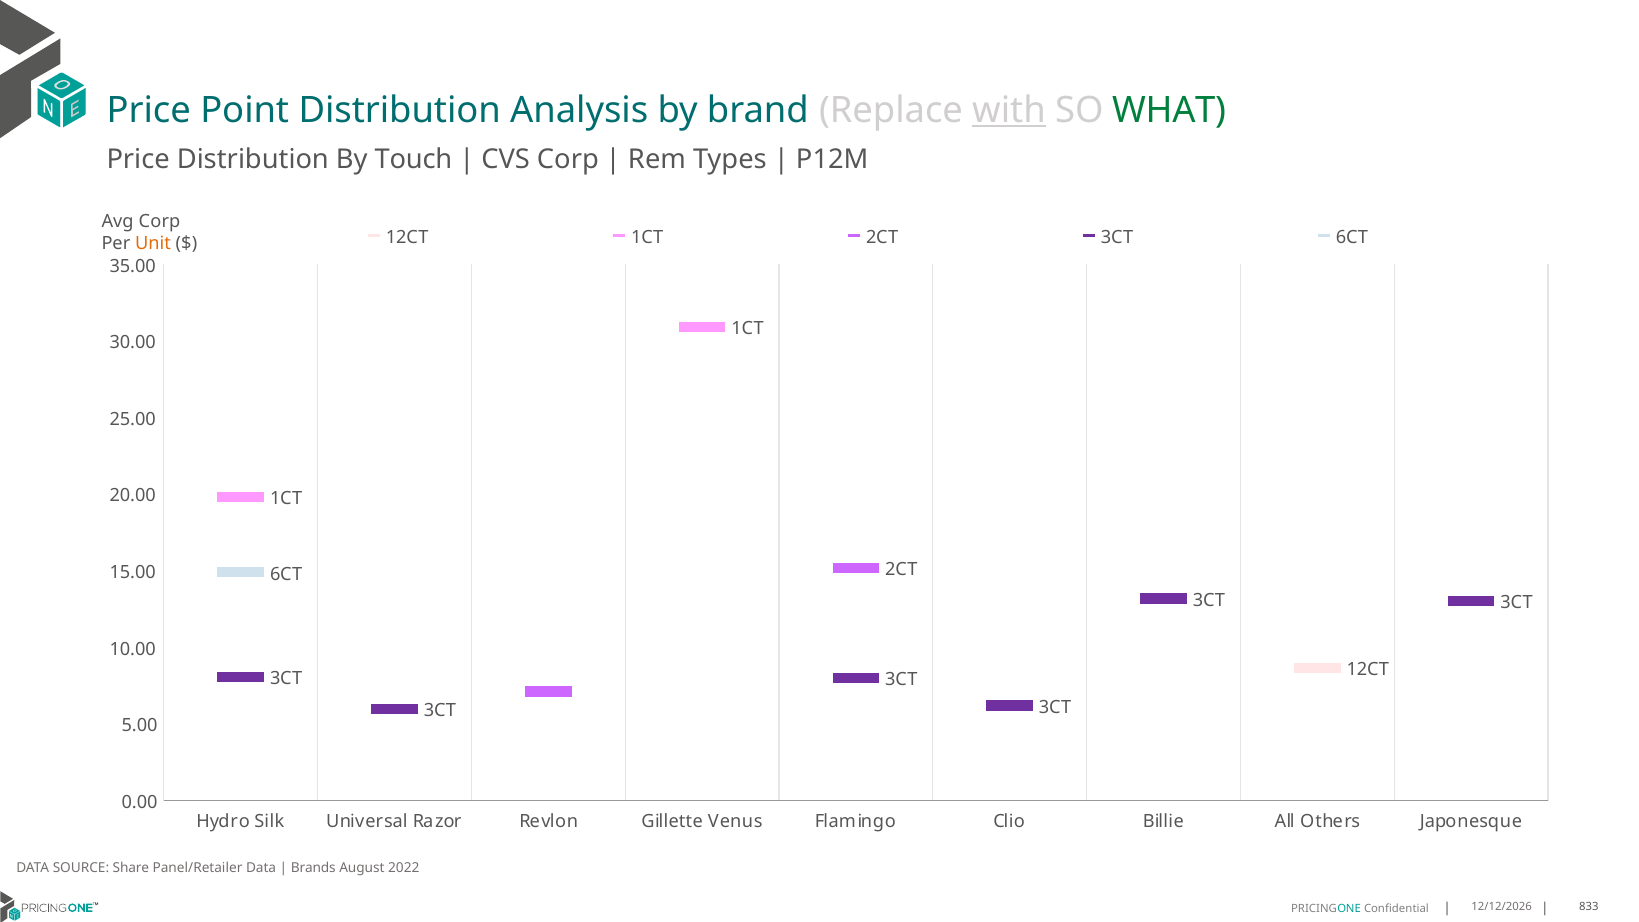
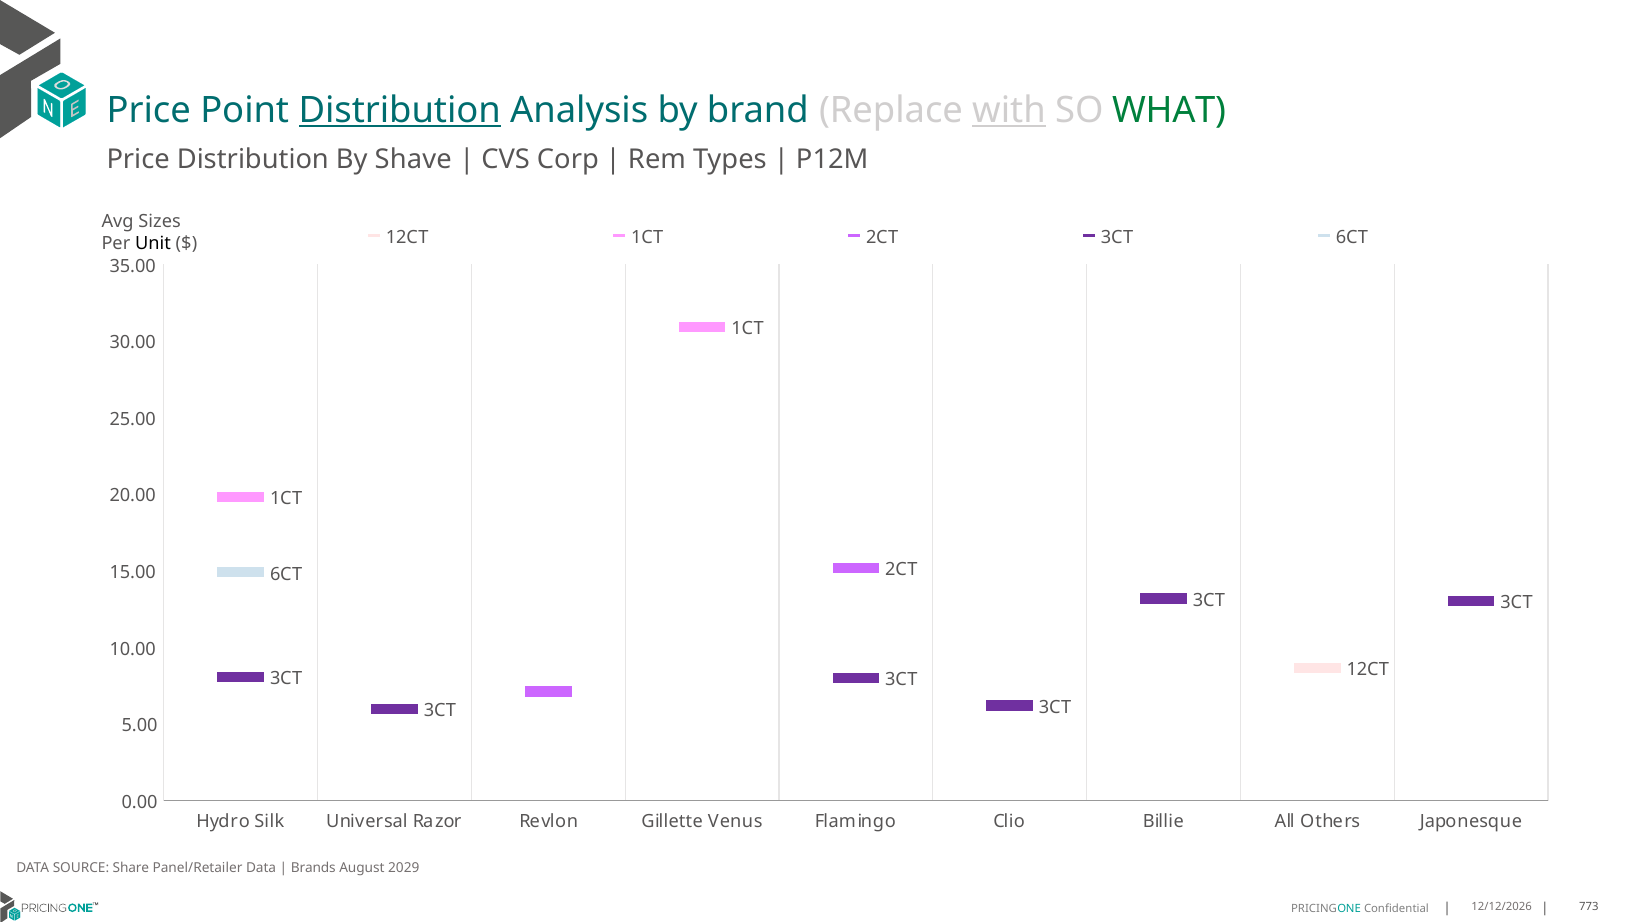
Distribution at (400, 110) underline: none -> present
Touch: Touch -> Shave
Avg Corp: Corp -> Sizes
Unit colour: orange -> black
2022: 2022 -> 2029
833: 833 -> 773
